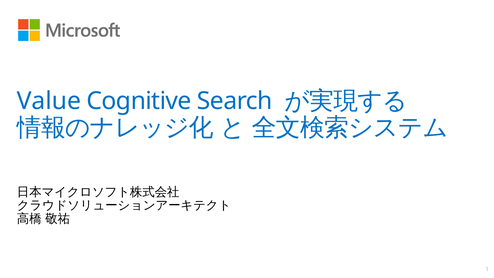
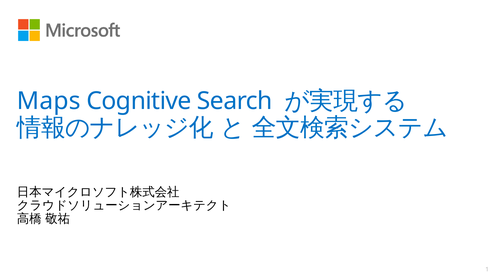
Value: Value -> Maps
